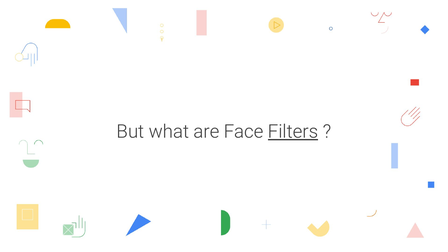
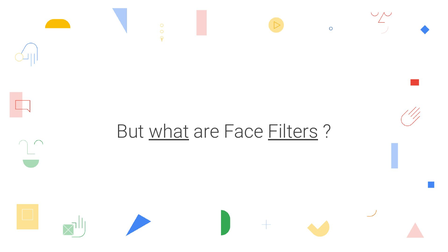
what underline: none -> present
